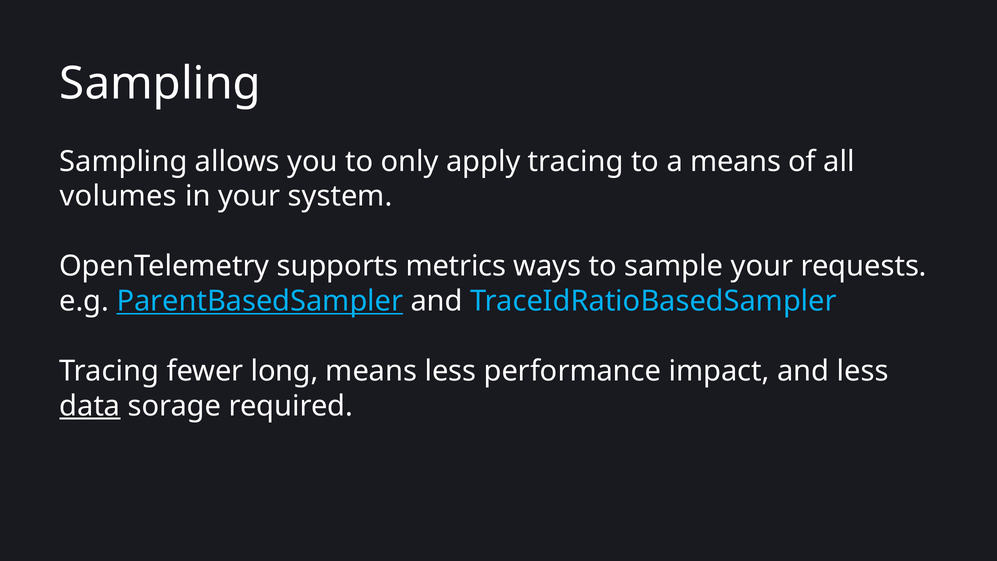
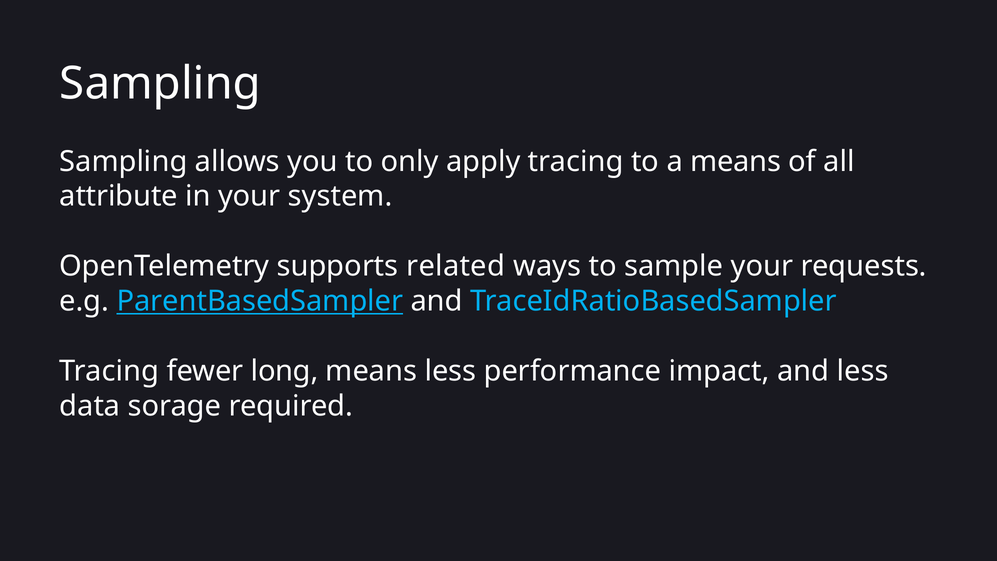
volumes: volumes -> attribute
metrics: metrics -> related
data underline: present -> none
